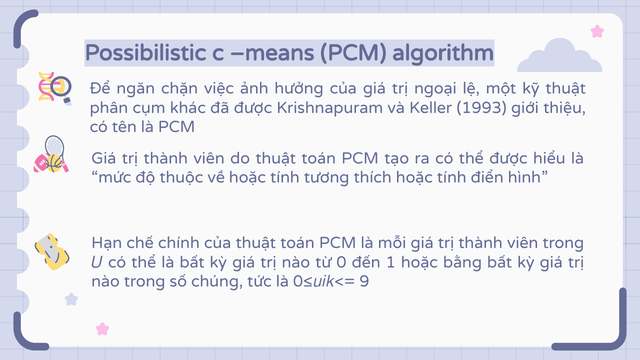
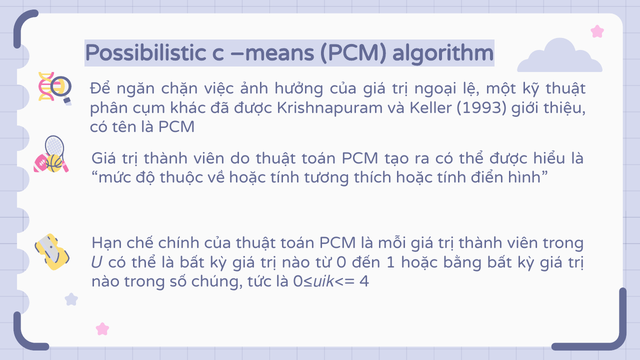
9: 9 -> 4
